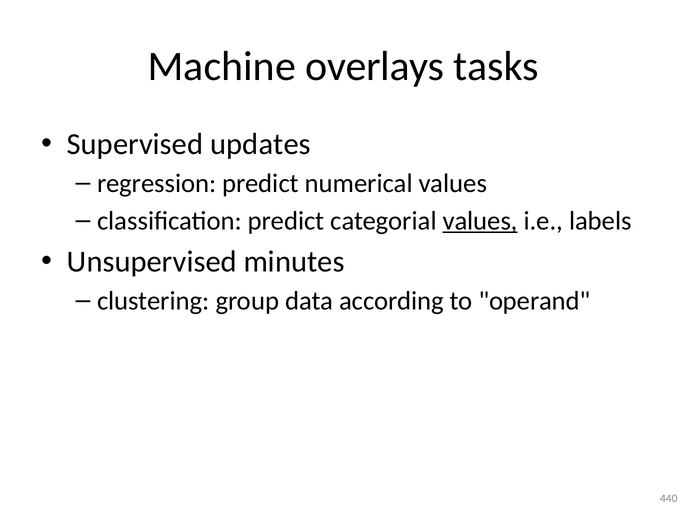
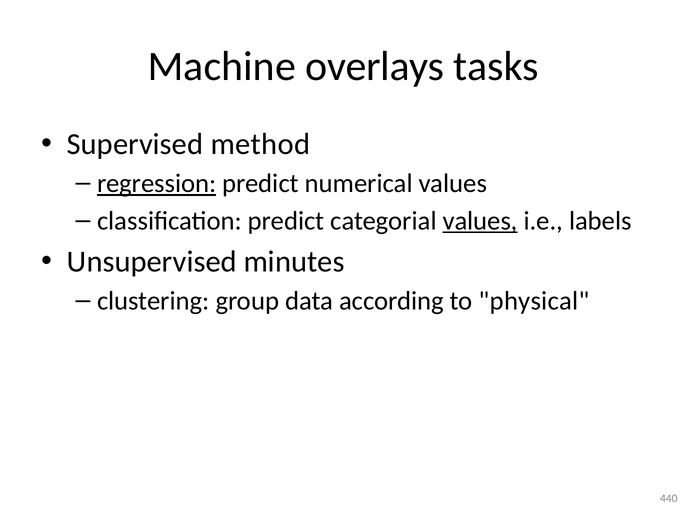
updates: updates -> method
regression underline: none -> present
operand: operand -> physical
